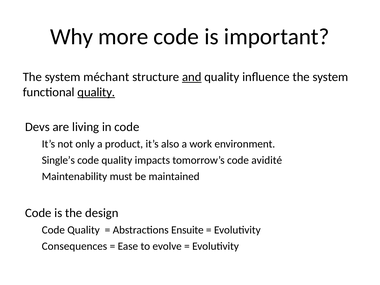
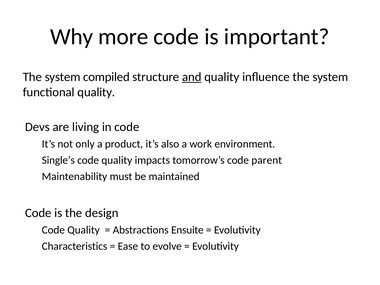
méchant: méchant -> compiled
quality at (96, 92) underline: present -> none
avidité: avidité -> parent
Consequences: Consequences -> Characteristics
